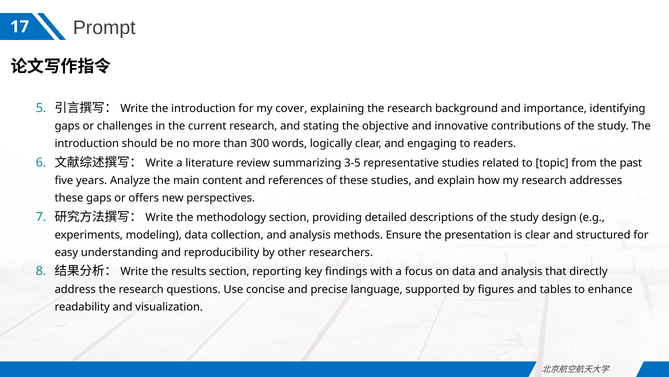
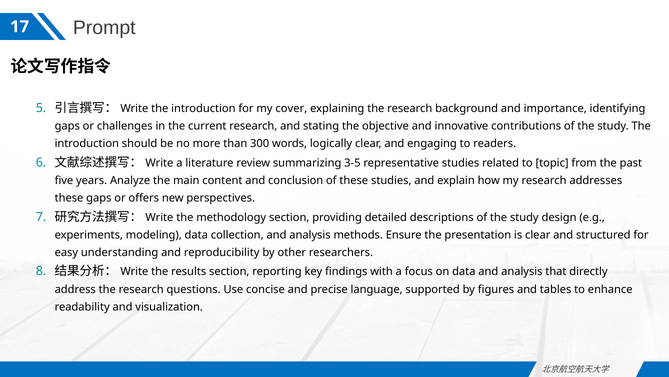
references: references -> conclusion
